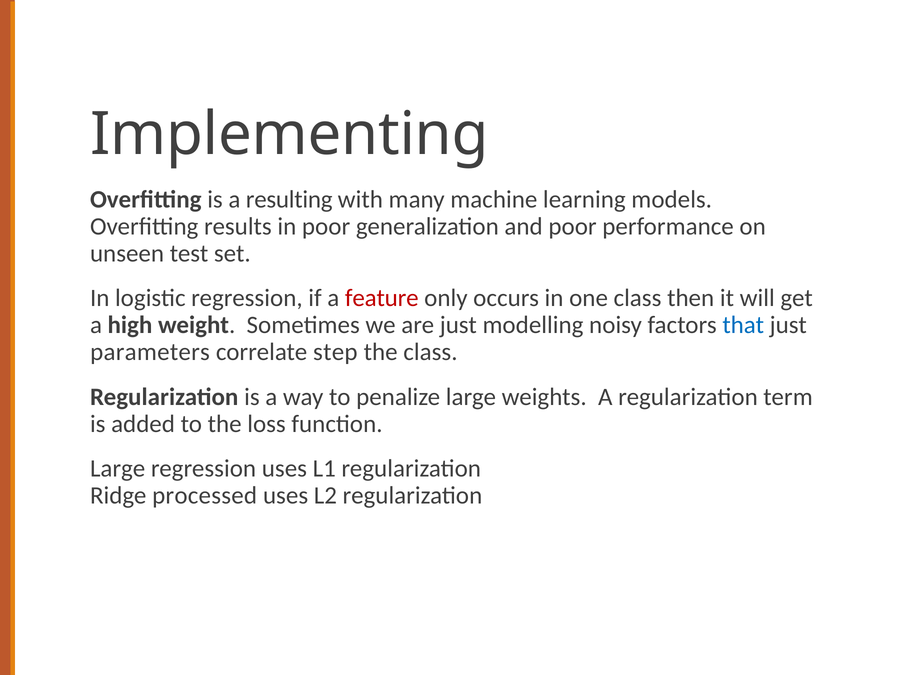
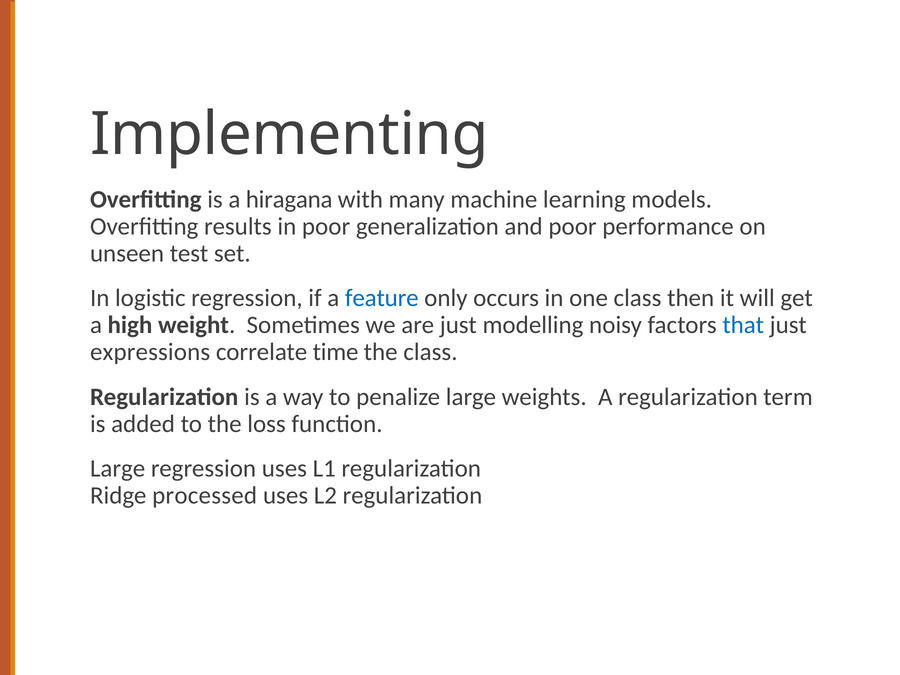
resulting: resulting -> hiragana
feature colour: red -> blue
parameters: parameters -> expressions
step: step -> time
